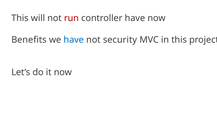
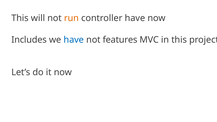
run colour: red -> orange
Benefits: Benefits -> Includes
security: security -> features
